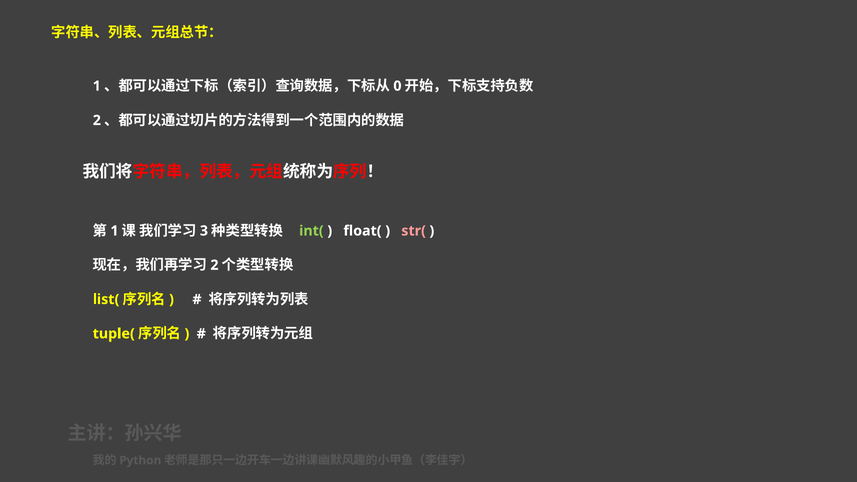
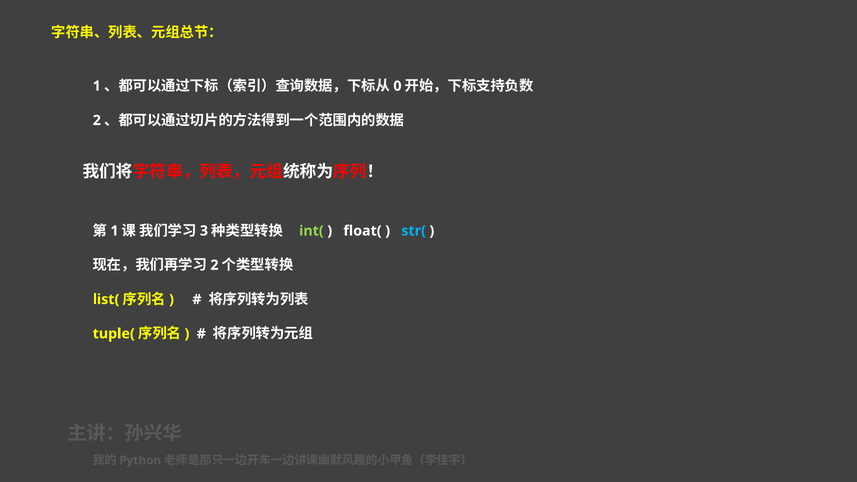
str( colour: pink -> light blue
